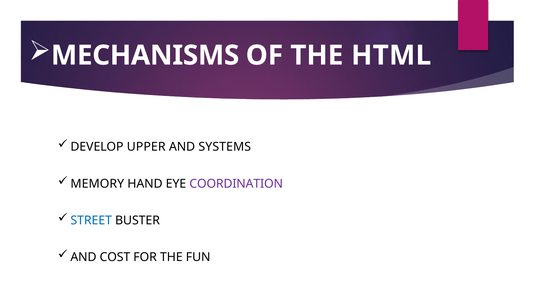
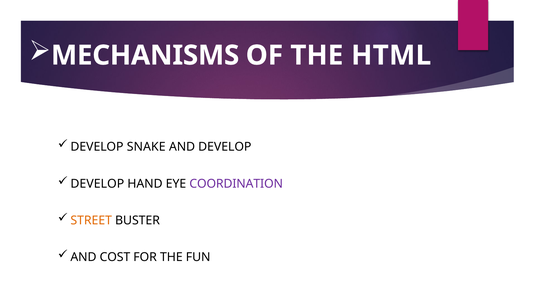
UPPER: UPPER -> SNAKE
AND SYSTEMS: SYSTEMS -> DEVELOP
MEMORY at (97, 184): MEMORY -> DEVELOP
STREET colour: blue -> orange
